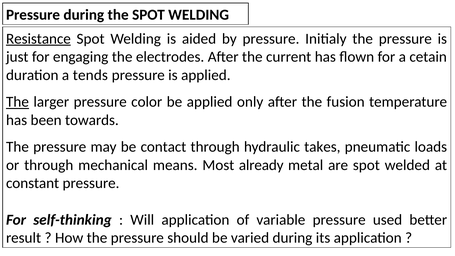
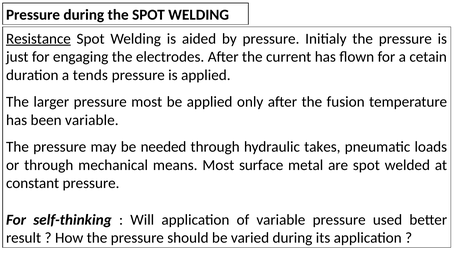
The at (17, 102) underline: present -> none
pressure color: color -> most
been towards: towards -> variable
contact: contact -> needed
already: already -> surface
